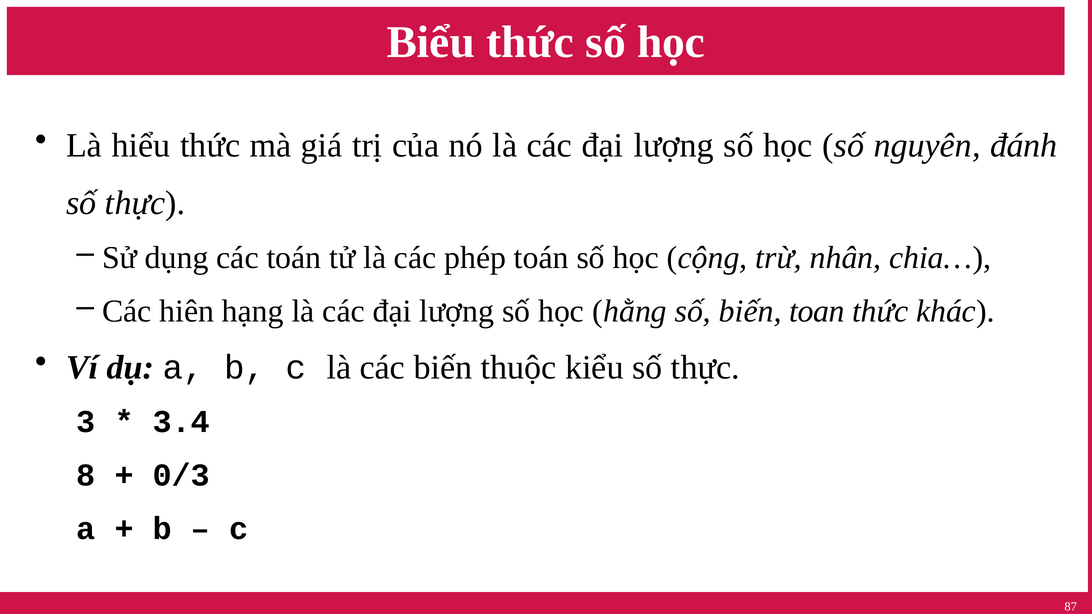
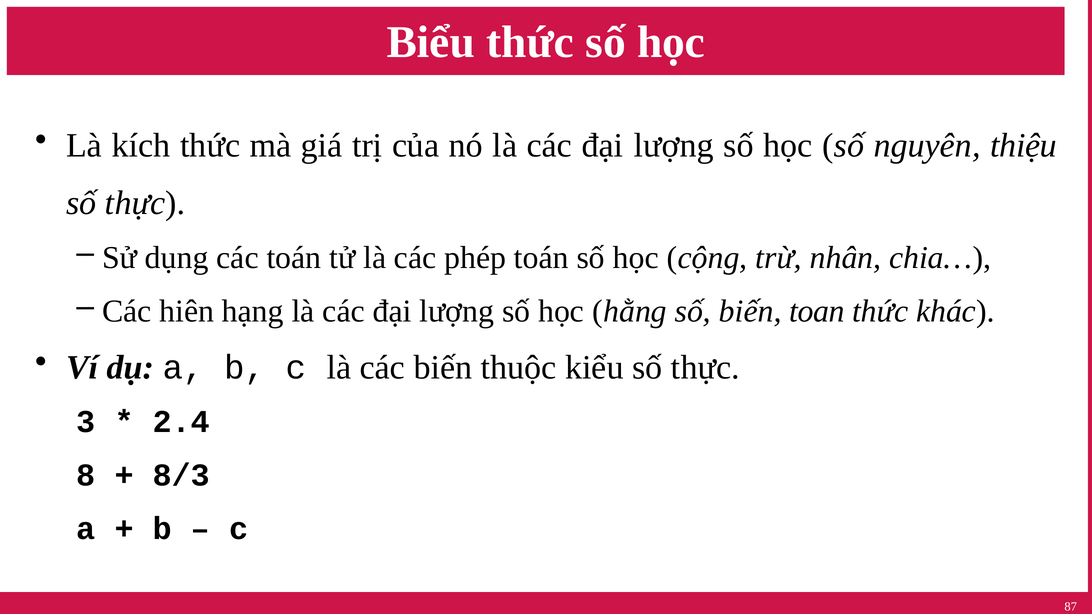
hiểu: hiểu -> kích
đánh: đánh -> thiệu
3.4: 3.4 -> 2.4
0/3: 0/3 -> 8/3
